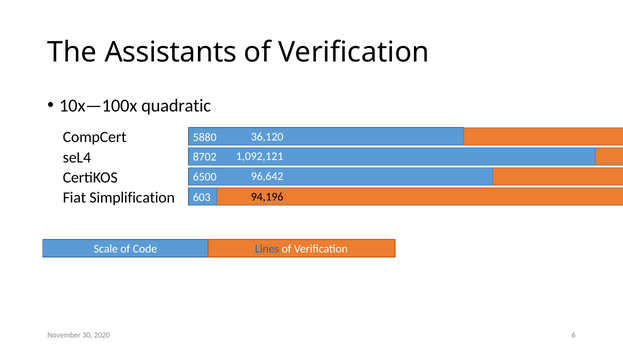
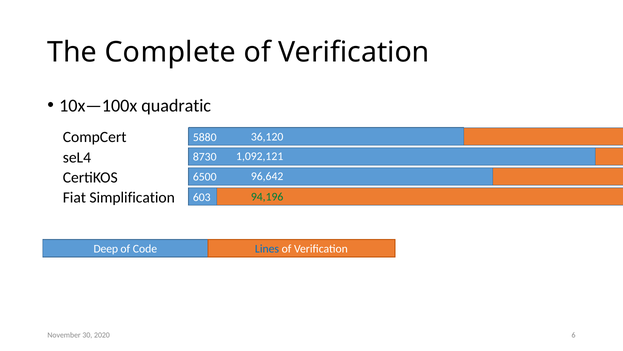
Assistants: Assistants -> Complete
8702: 8702 -> 8730
94,196 colour: black -> green
Scale: Scale -> Deep
